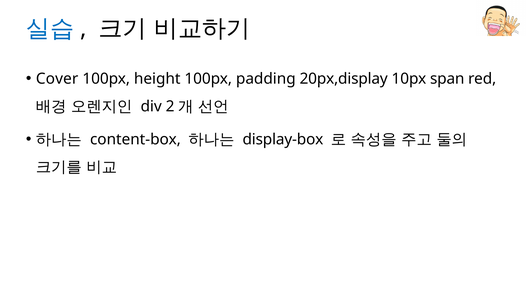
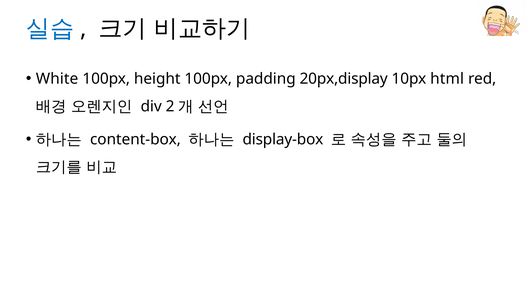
Cover: Cover -> White
span: span -> html
